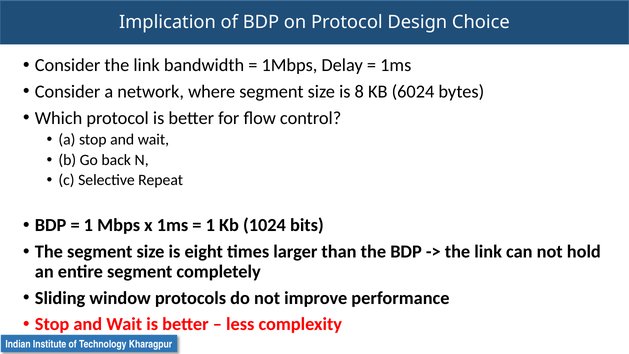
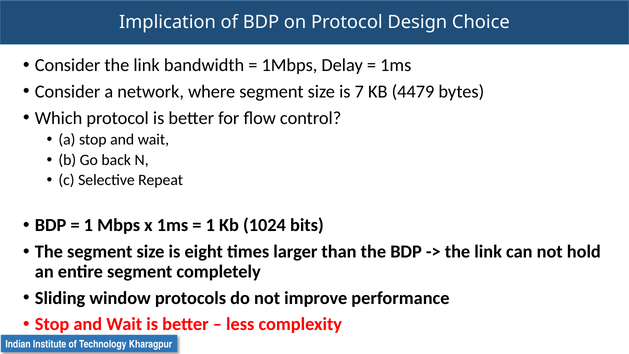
8: 8 -> 7
6024: 6024 -> 4479
